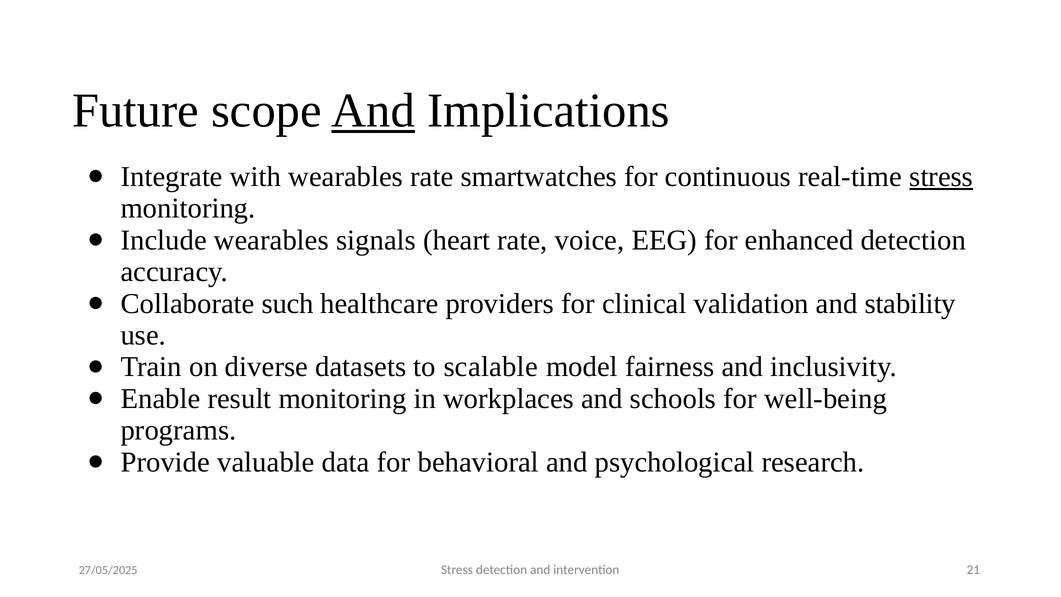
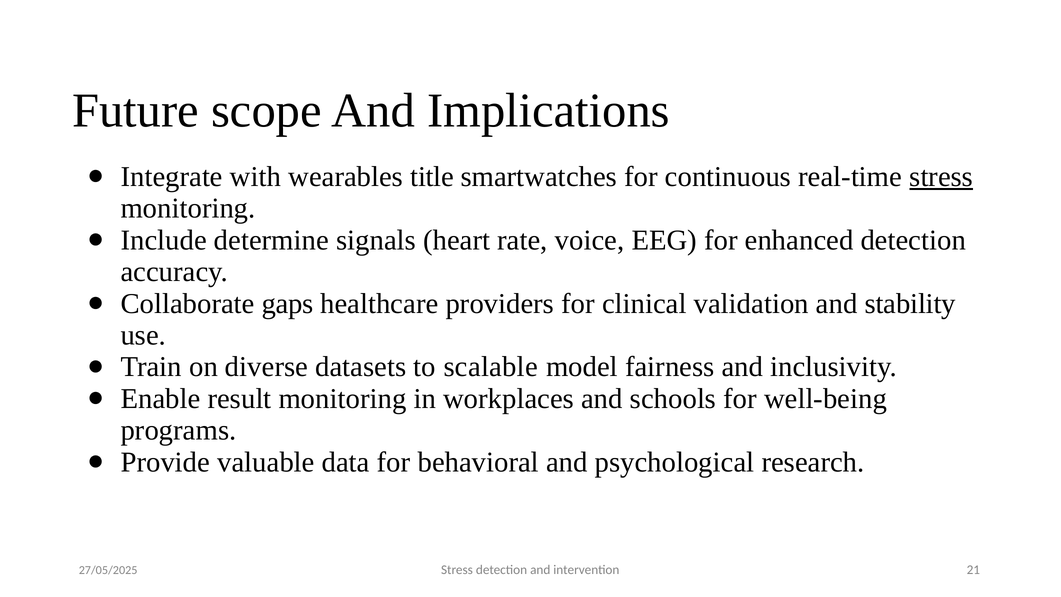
And at (373, 111) underline: present -> none
wearables rate: rate -> title
Include wearables: wearables -> determine
such: such -> gaps
